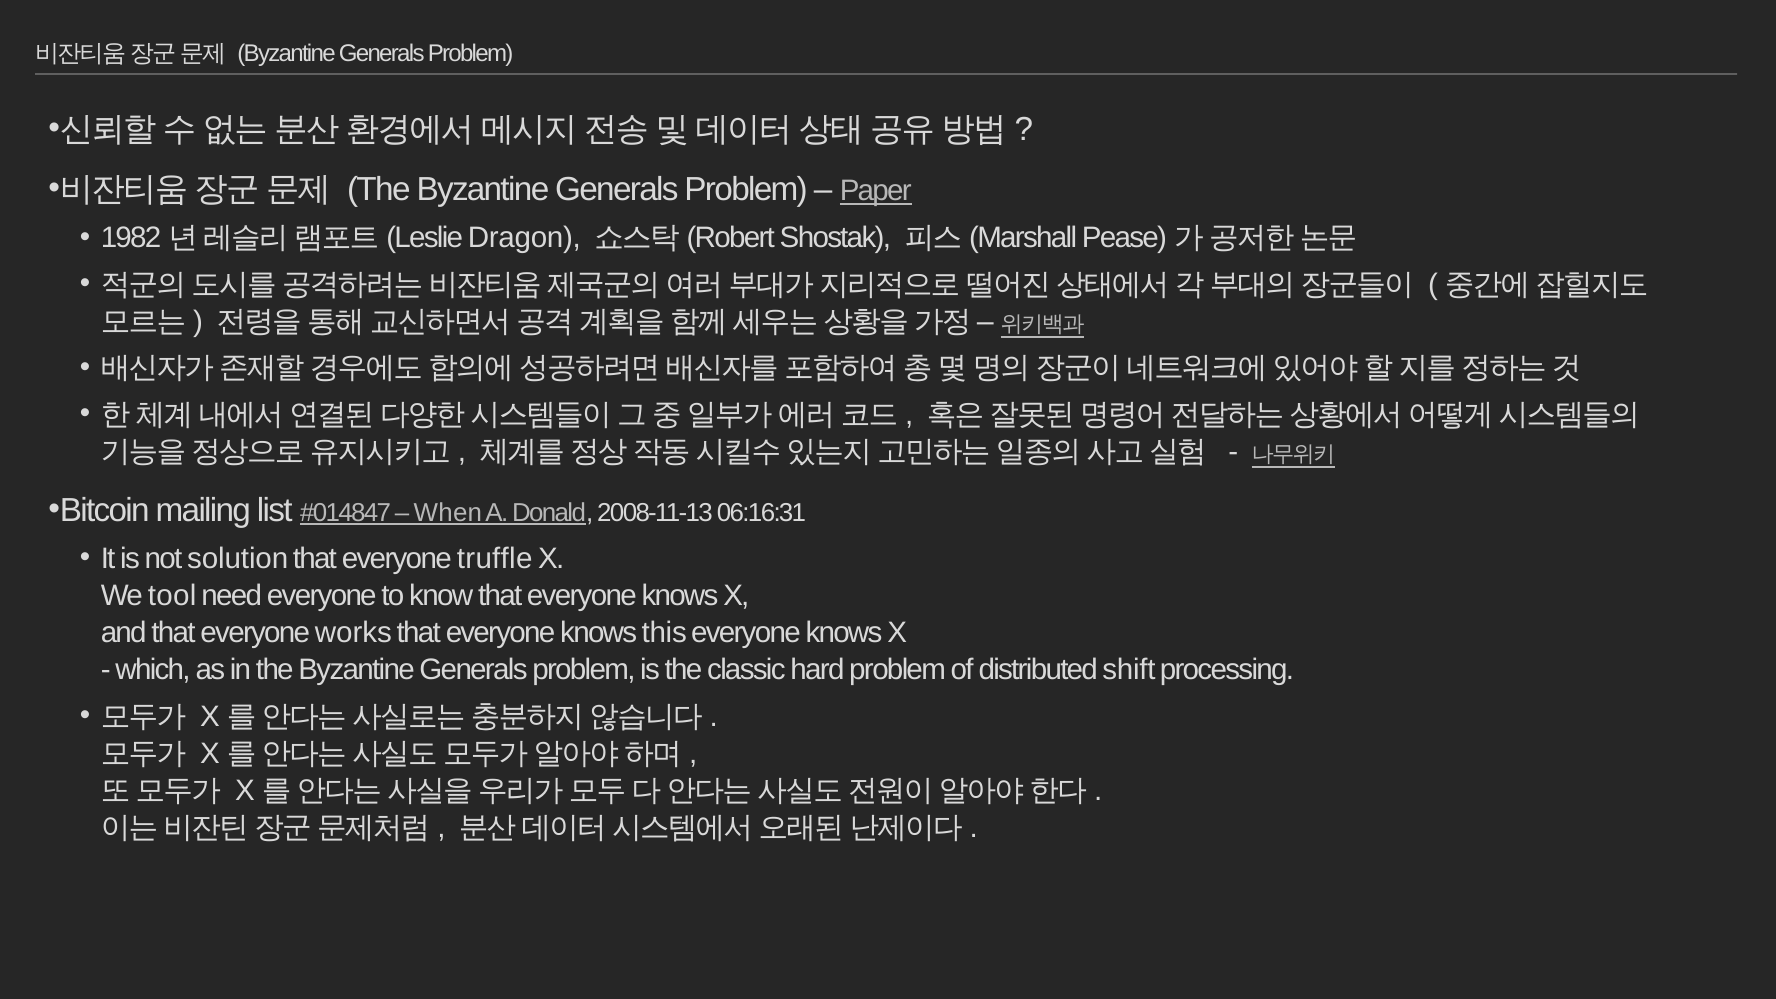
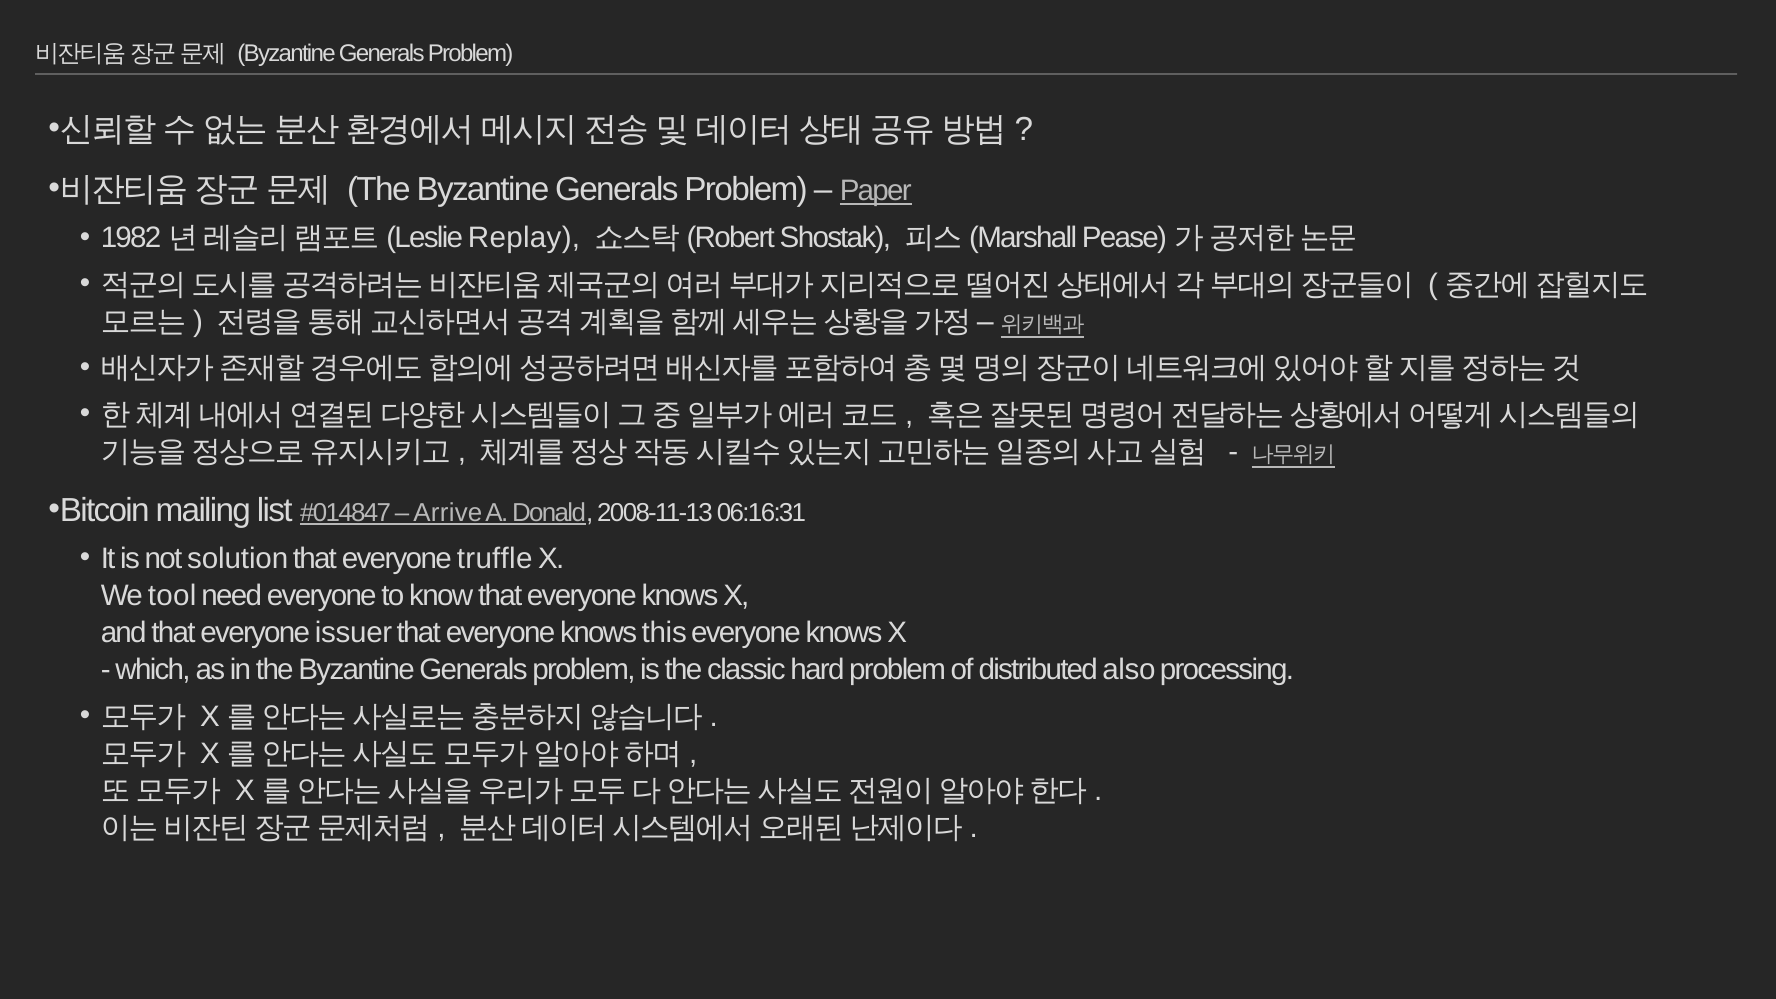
Dragon: Dragon -> Replay
When: When -> Arrive
works: works -> issuer
shift: shift -> also
